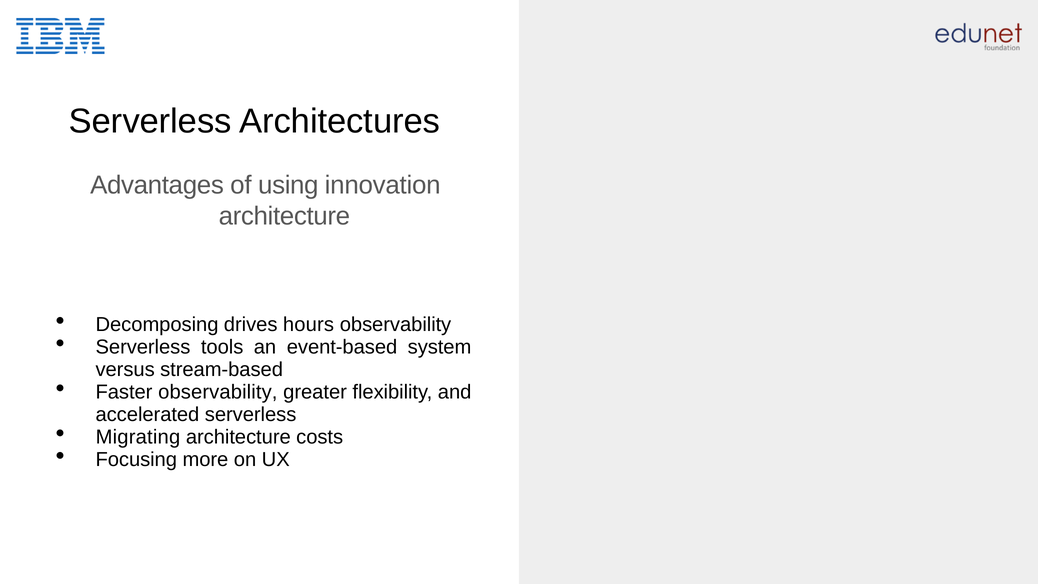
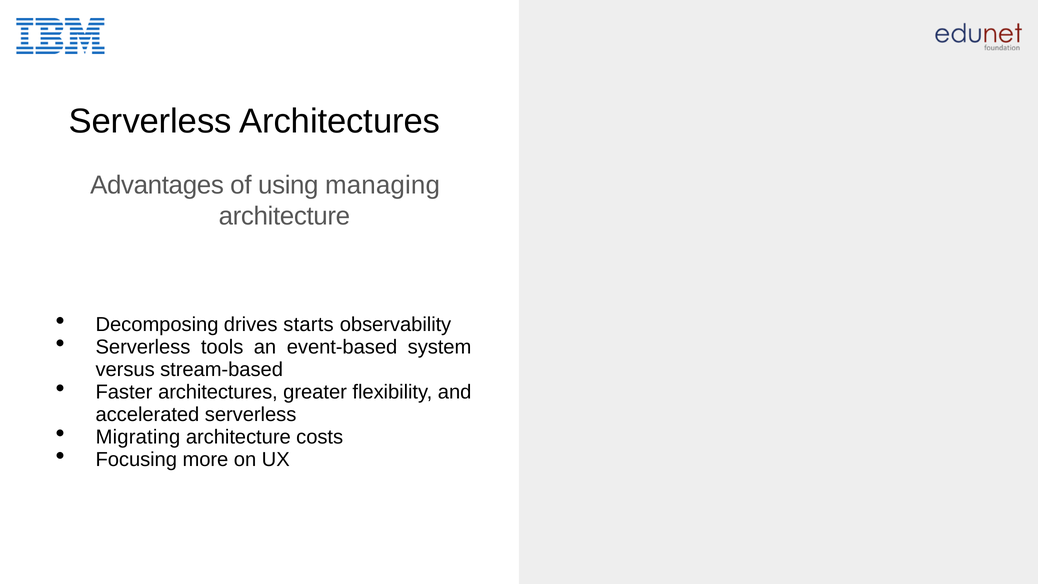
innovation: innovation -> managing
hours: hours -> starts
Faster observability: observability -> architectures
